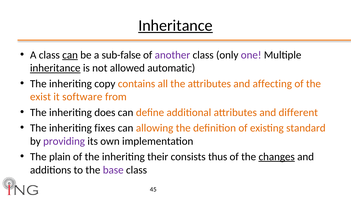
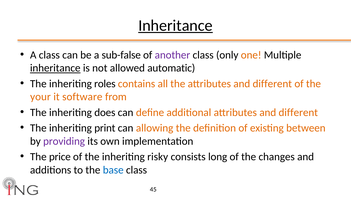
can at (70, 55) underline: present -> none
one colour: purple -> orange
copy: copy -> roles
the attributes and affecting: affecting -> different
exist: exist -> your
fixes: fixes -> print
standard: standard -> between
plain: plain -> price
their: their -> risky
thus: thus -> long
changes underline: present -> none
base colour: purple -> blue
